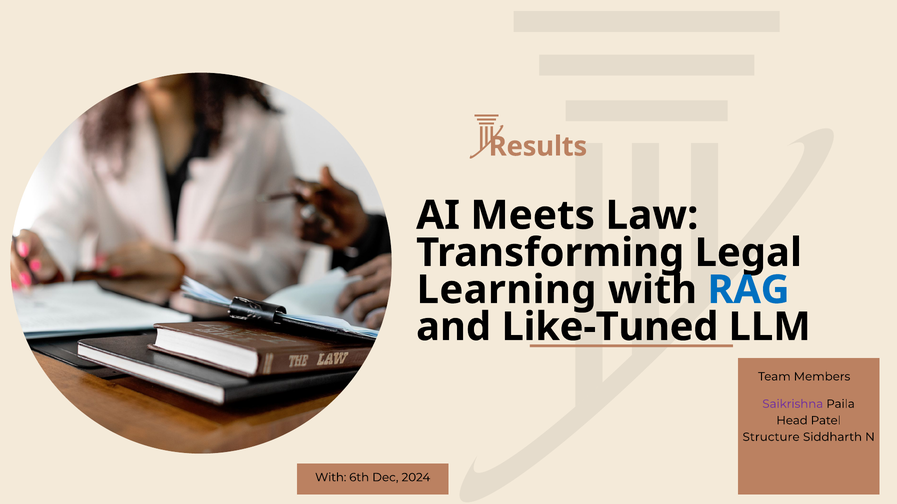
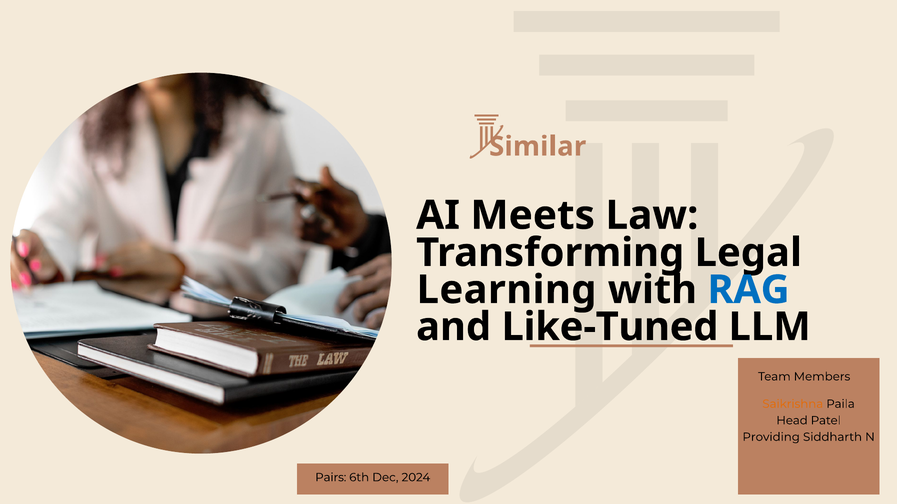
Results: Results -> Similar
Saikrishna colour: purple -> orange
Structure: Structure -> Providing
With at (331, 478): With -> Pairs
